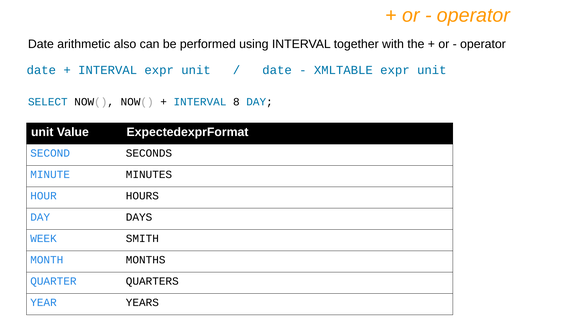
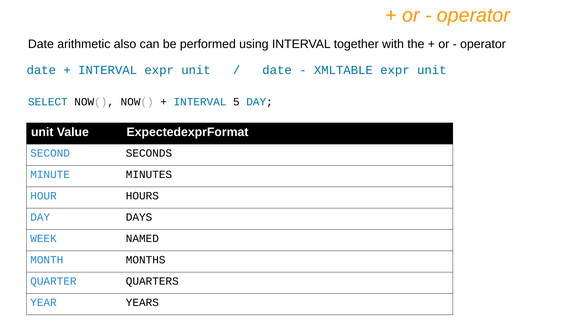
8: 8 -> 5
SMITH: SMITH -> NAMED
